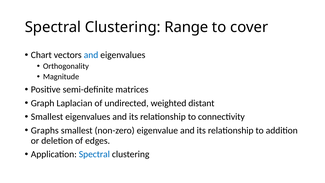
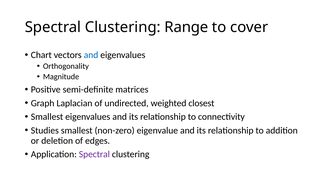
distant: distant -> closest
Graphs: Graphs -> Studies
Spectral at (94, 154) colour: blue -> purple
